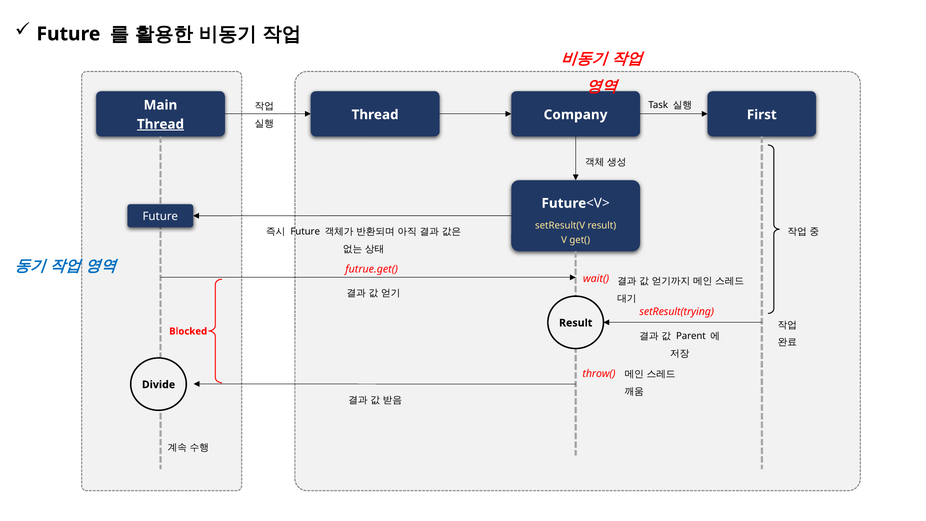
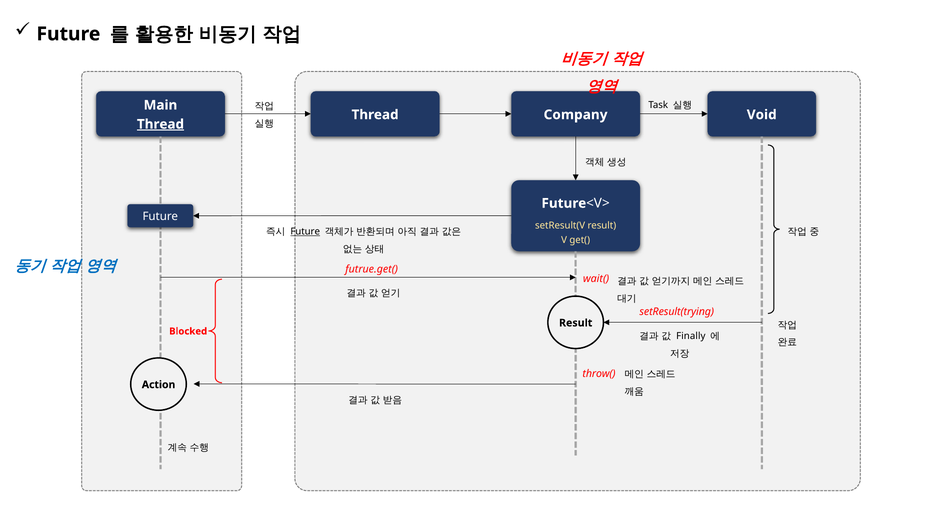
First: First -> Void
Future at (305, 232) underline: none -> present
Parent: Parent -> Finally
Divide: Divide -> Action
